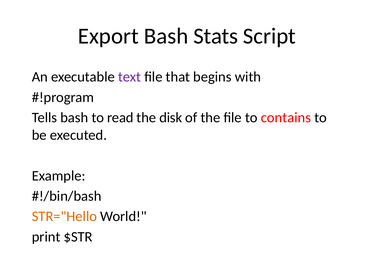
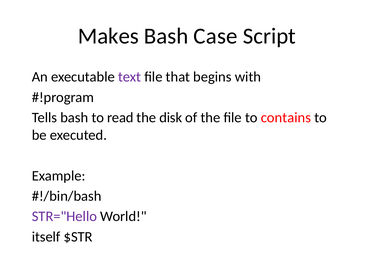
Export: Export -> Makes
Stats: Stats -> Case
STR="Hello colour: orange -> purple
print: print -> itself
